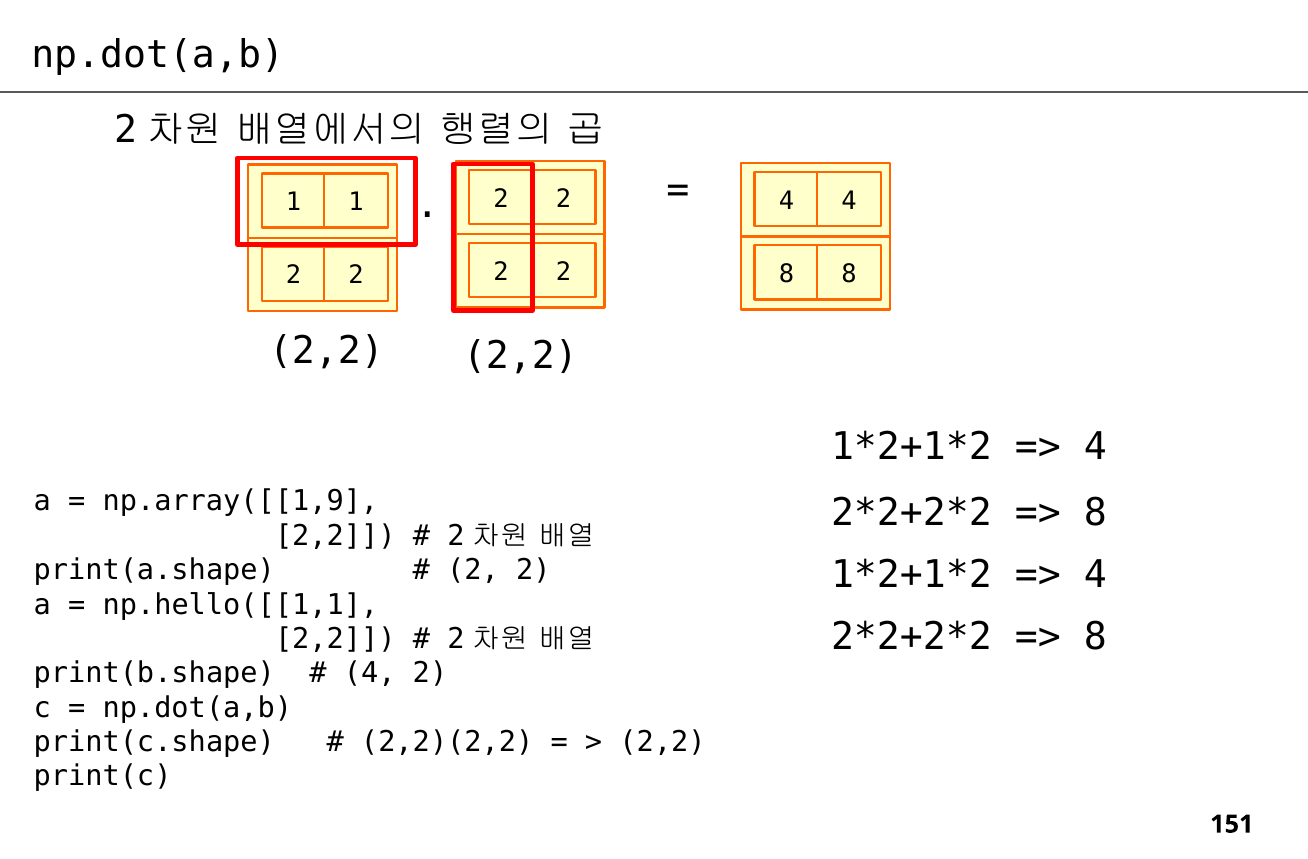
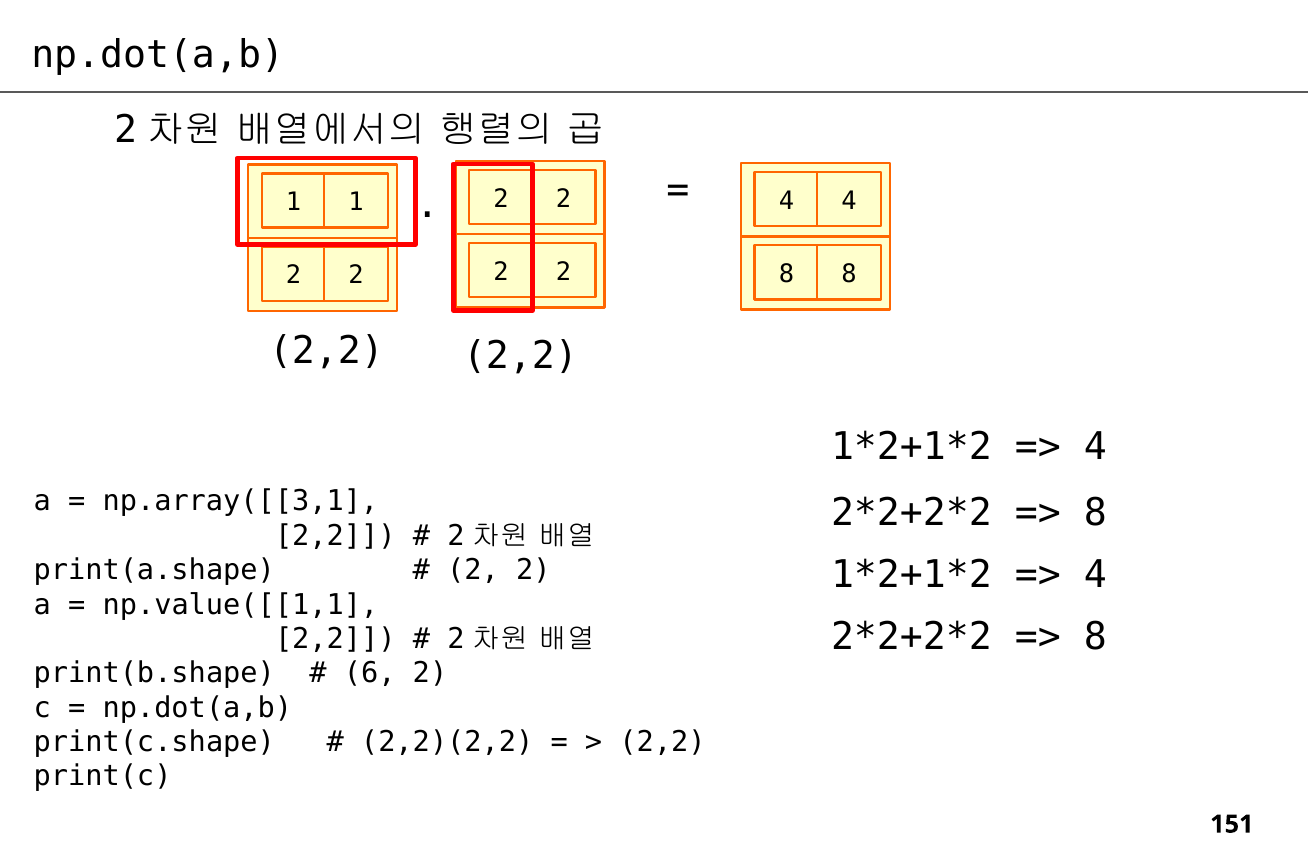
np.array([[1,9: np.array([[1,9 -> np.array([[3,1
np.hello([[1,1: np.hello([[1,1 -> np.value([[1,1
4 at (370, 673): 4 -> 6
